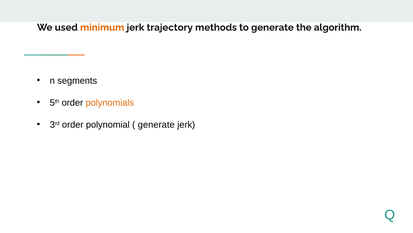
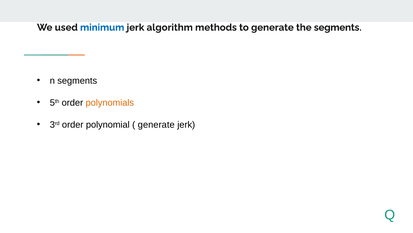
minimum colour: orange -> blue
trajectory: trajectory -> algorithm
the algorithm: algorithm -> segments
